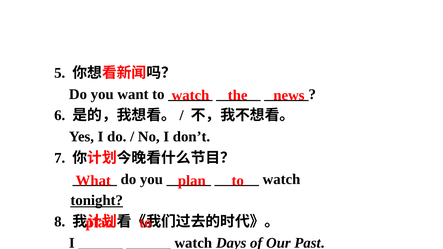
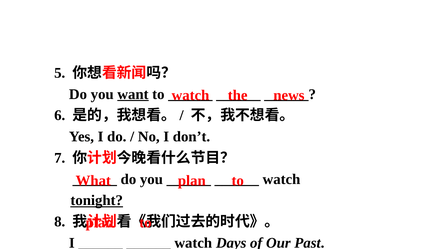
want underline: none -> present
